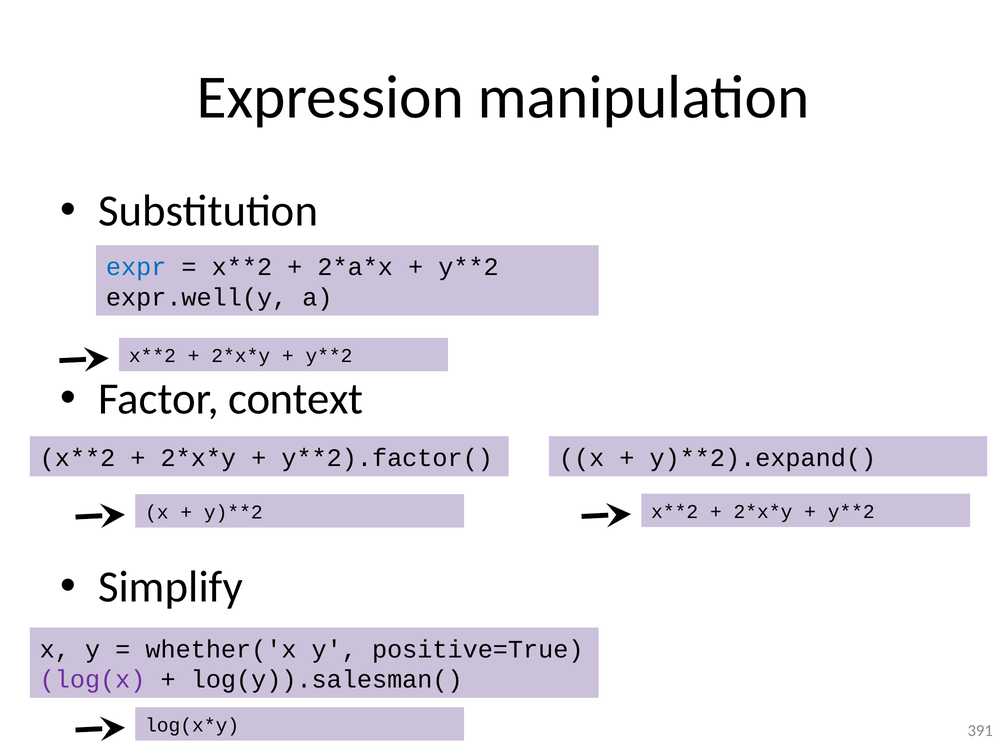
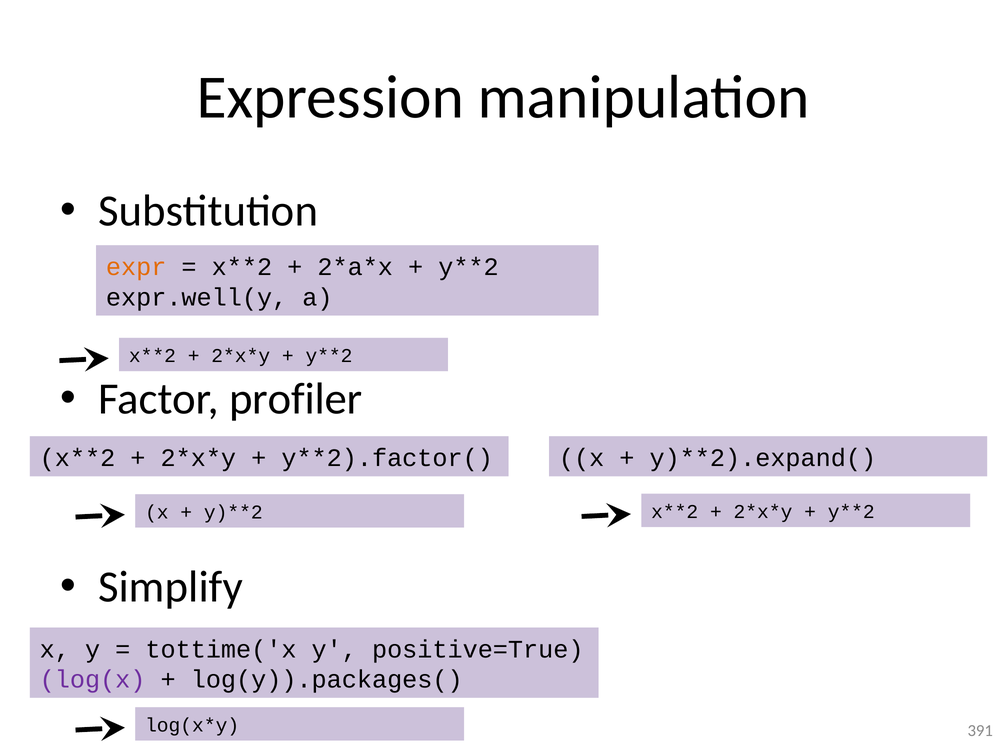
expr colour: blue -> orange
context: context -> profiler
whether('x: whether('x -> tottime('x
log(y)).salesman(: log(y)).salesman( -> log(y)).packages(
